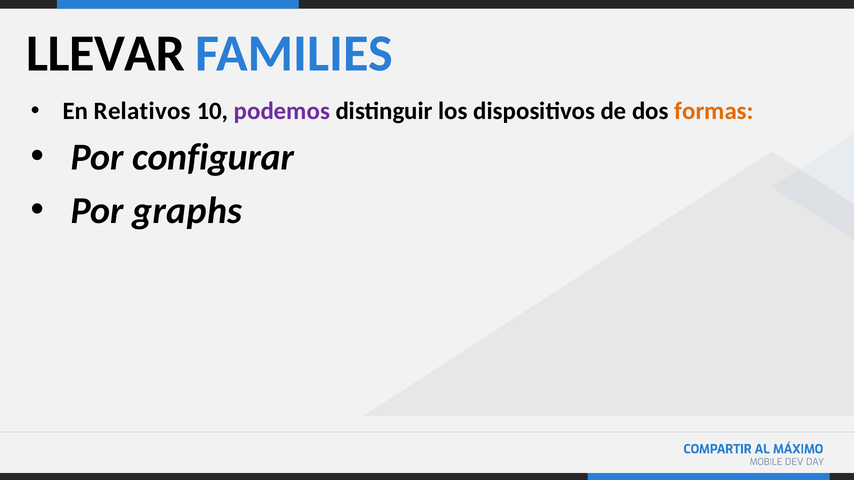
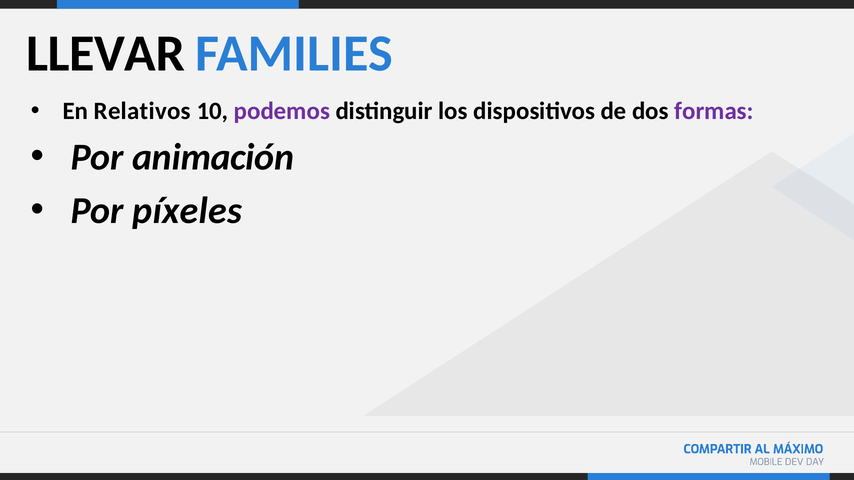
formas colour: orange -> purple
configurar: configurar -> animación
graphs: graphs -> píxeles
